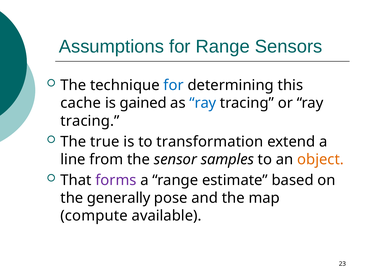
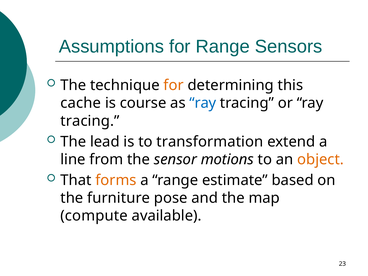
for at (174, 85) colour: blue -> orange
gained: gained -> course
true: true -> lead
samples: samples -> motions
forms colour: purple -> orange
generally: generally -> furniture
